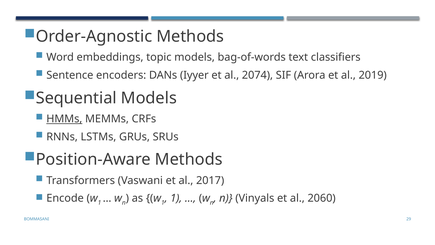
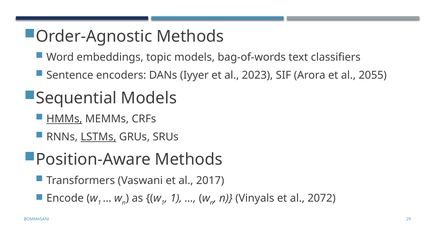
2074: 2074 -> 2023
2019: 2019 -> 2055
LSTMs underline: none -> present
2060: 2060 -> 2072
